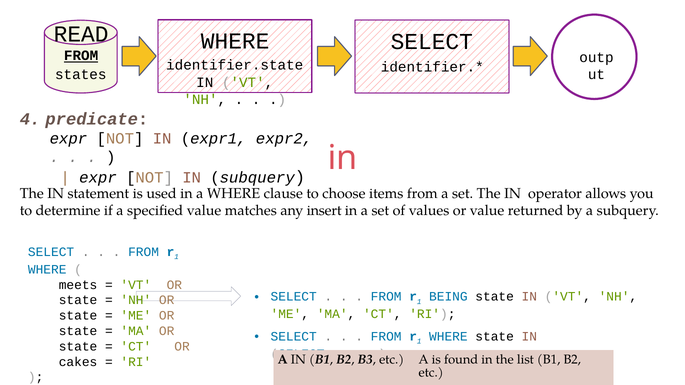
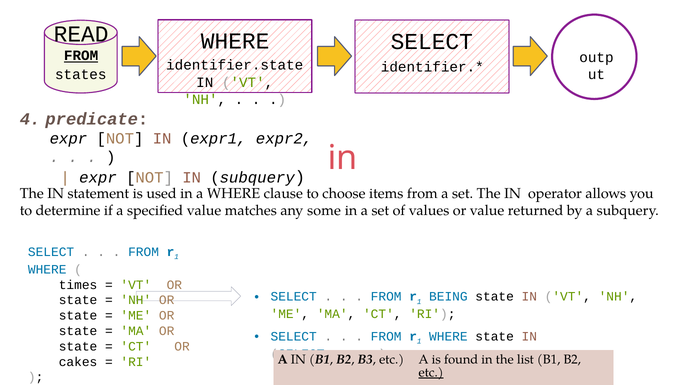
insert: insert -> some
meets: meets -> times
etc at (431, 373) underline: none -> present
